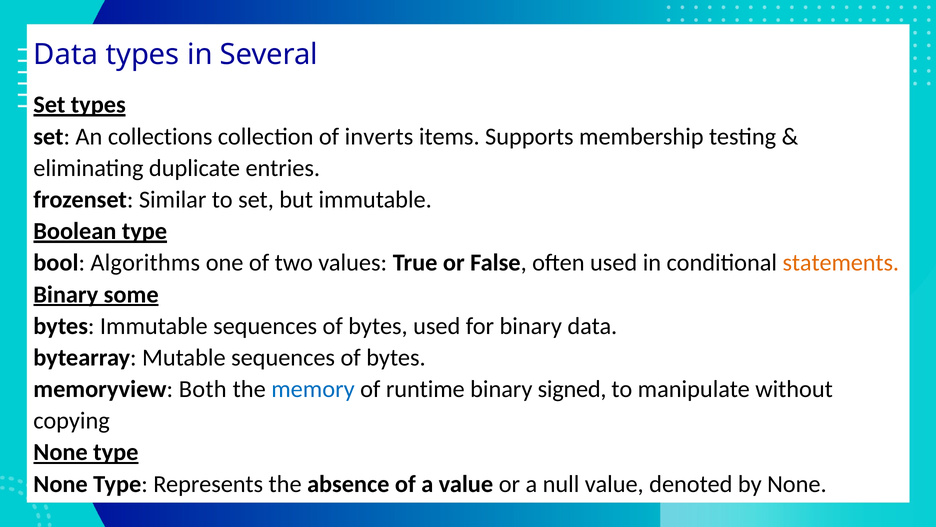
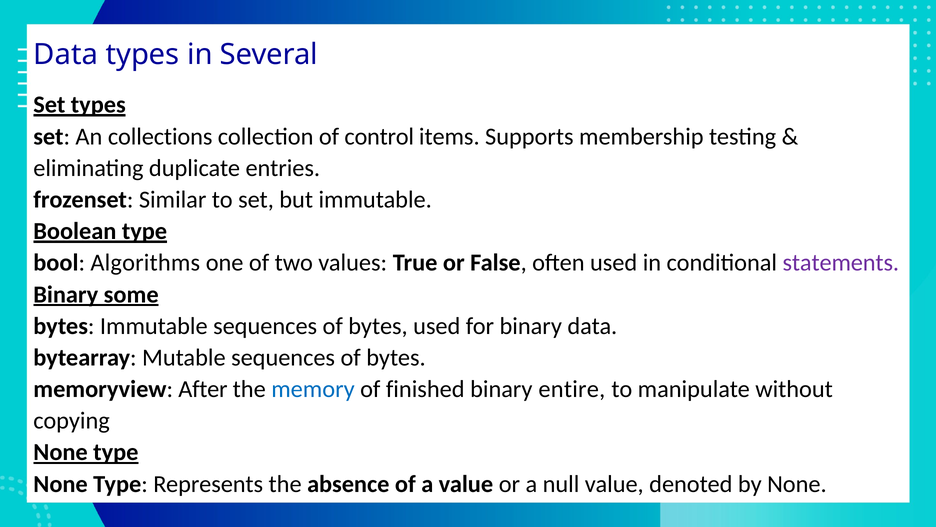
inverts: inverts -> control
statements colour: orange -> purple
Both: Both -> After
runtime: runtime -> finished
signed: signed -> entire
